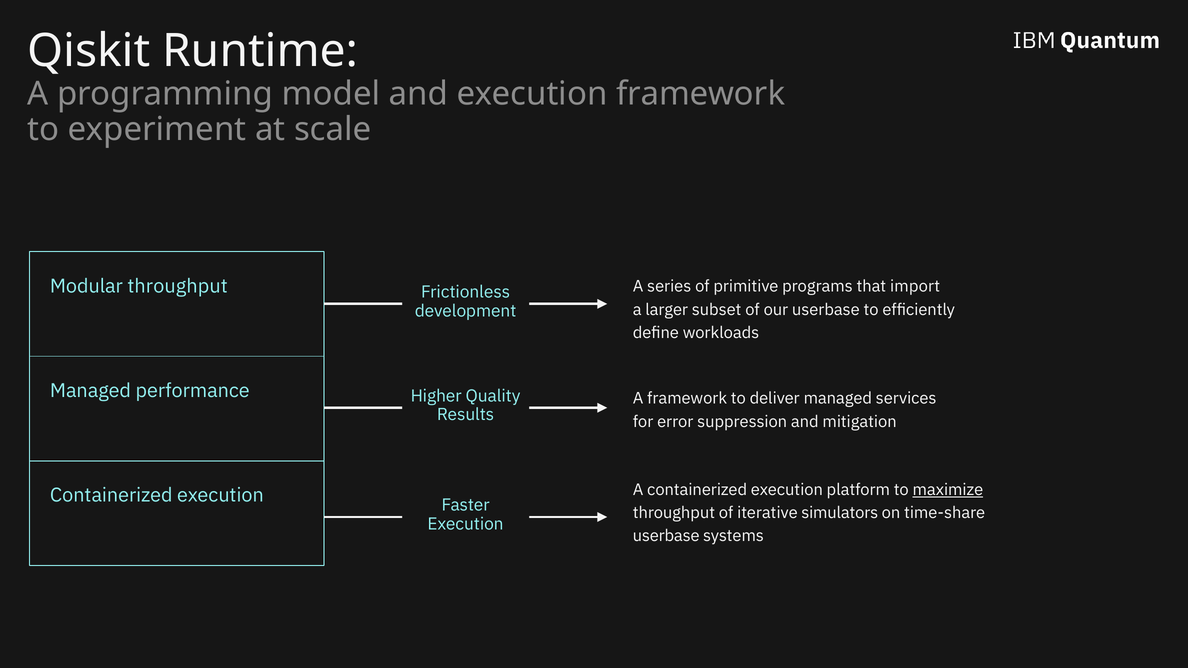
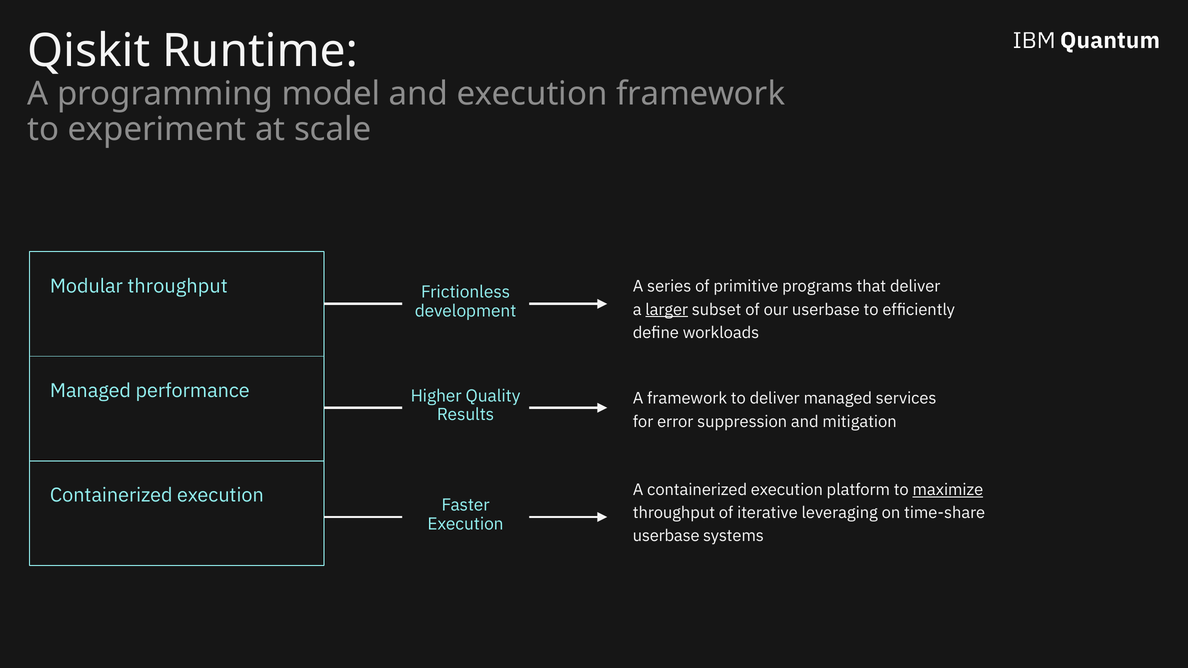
that import: import -> deliver
larger underline: none -> present
simulators: simulators -> leveraging
